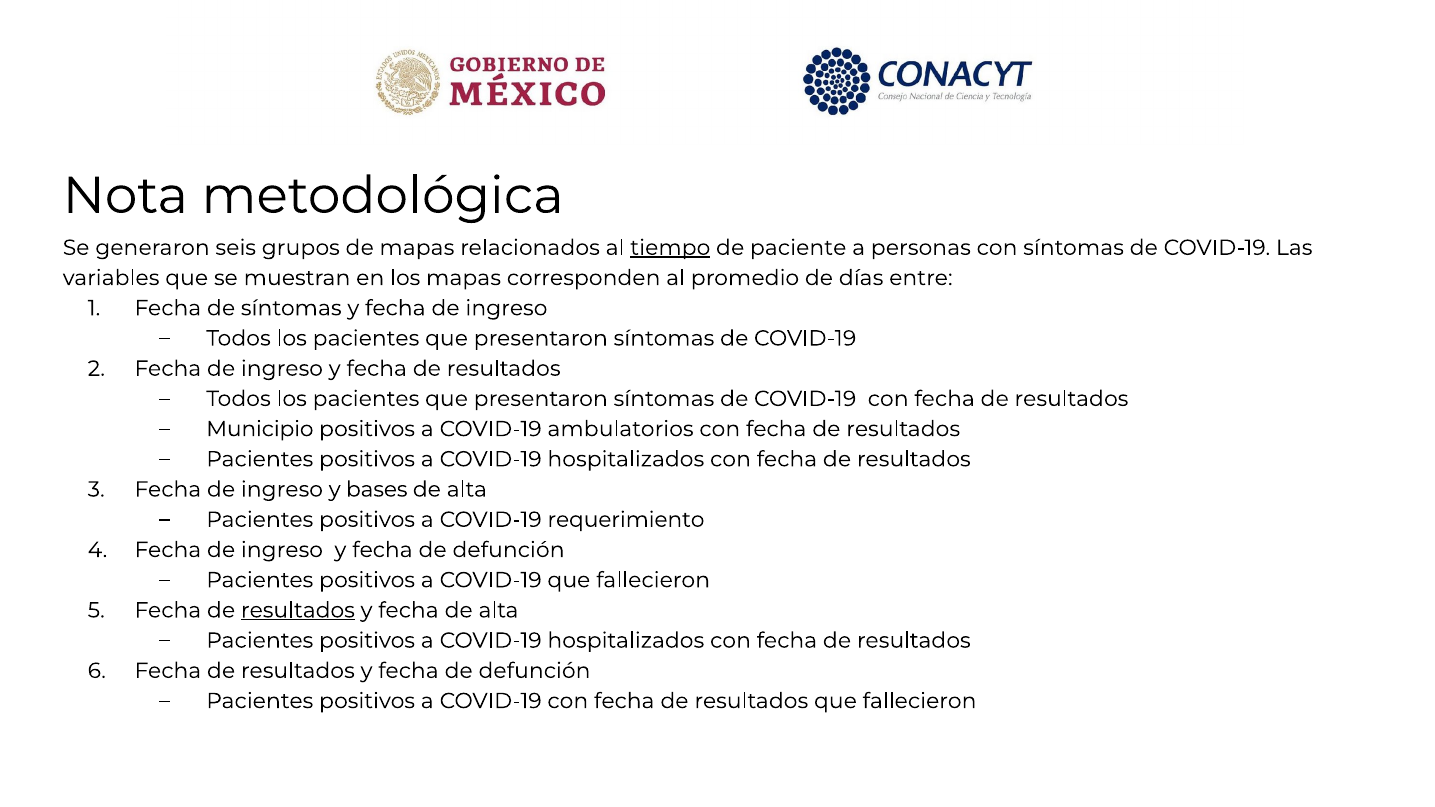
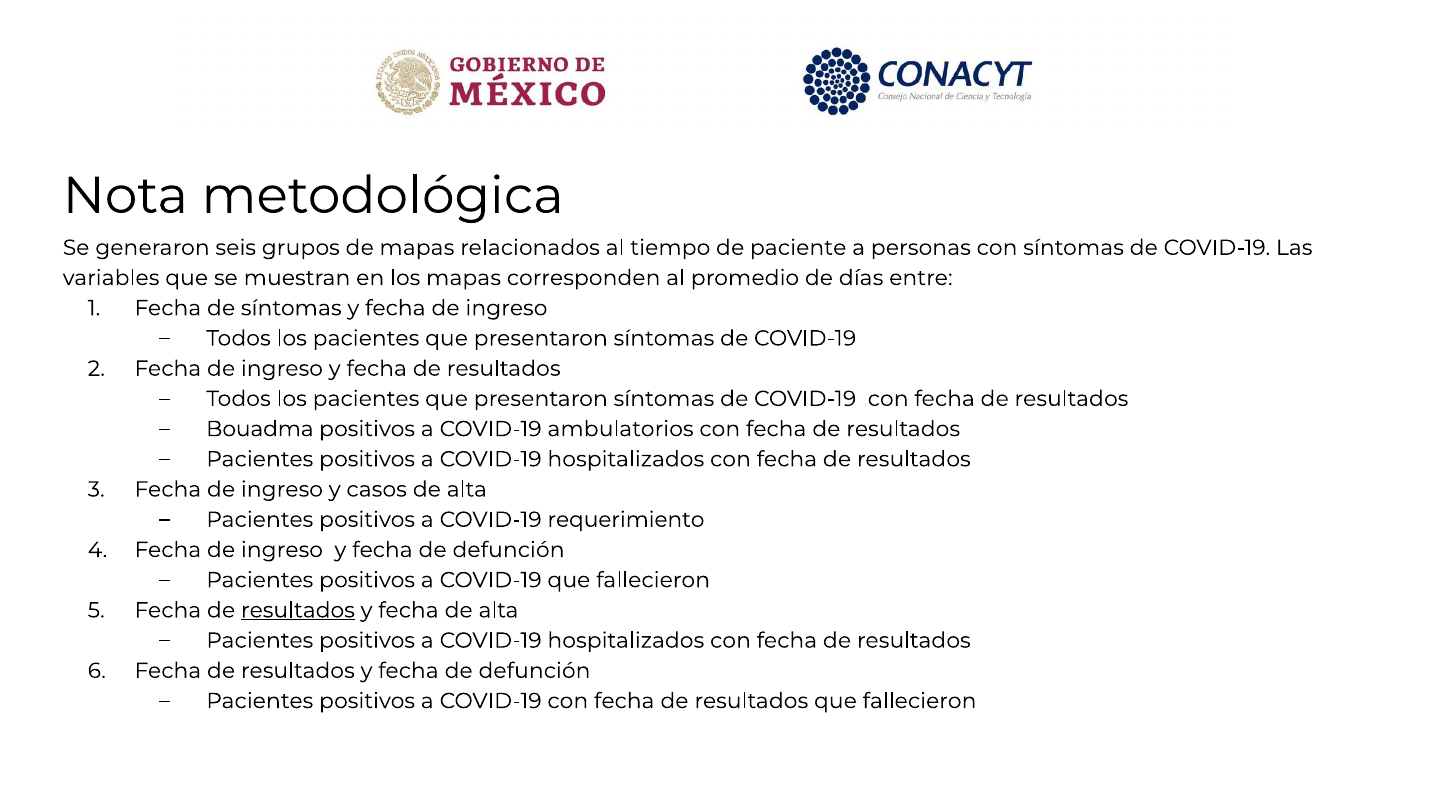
tiempo underline: present -> none
Municipio: Municipio -> Bouadma
bases: bases -> casos
